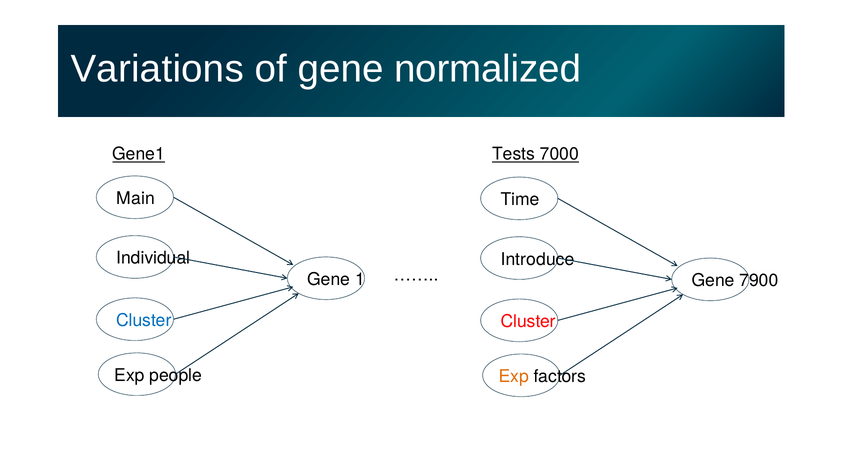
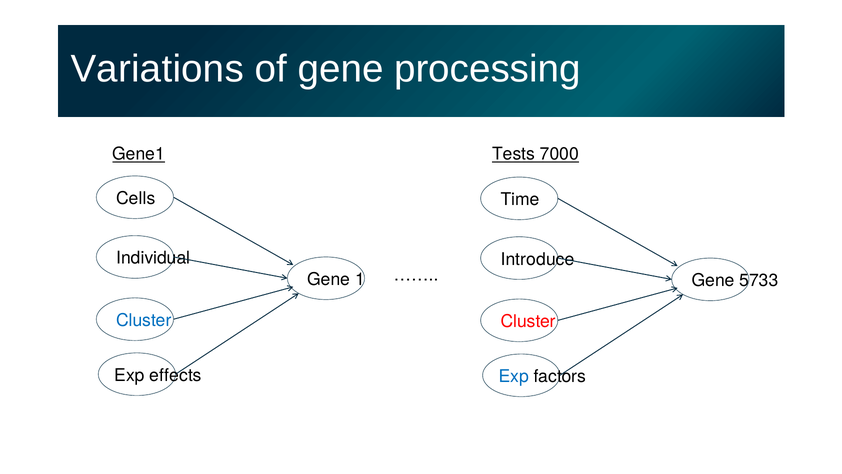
normalized: normalized -> processing
Main: Main -> Cells
7900: 7900 -> 5733
people: people -> effects
Exp at (514, 376) colour: orange -> blue
